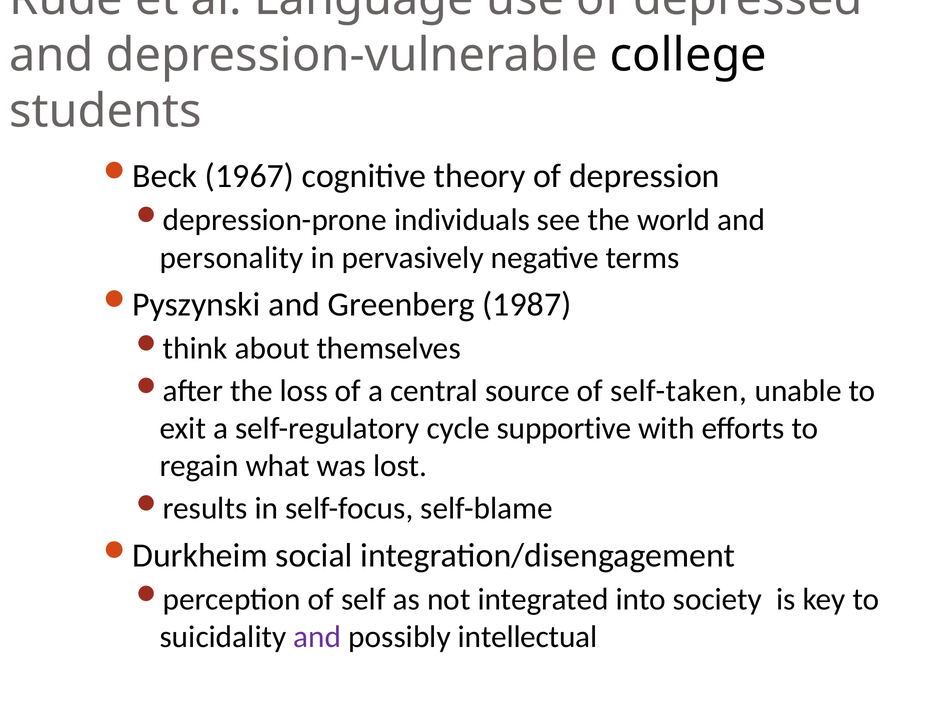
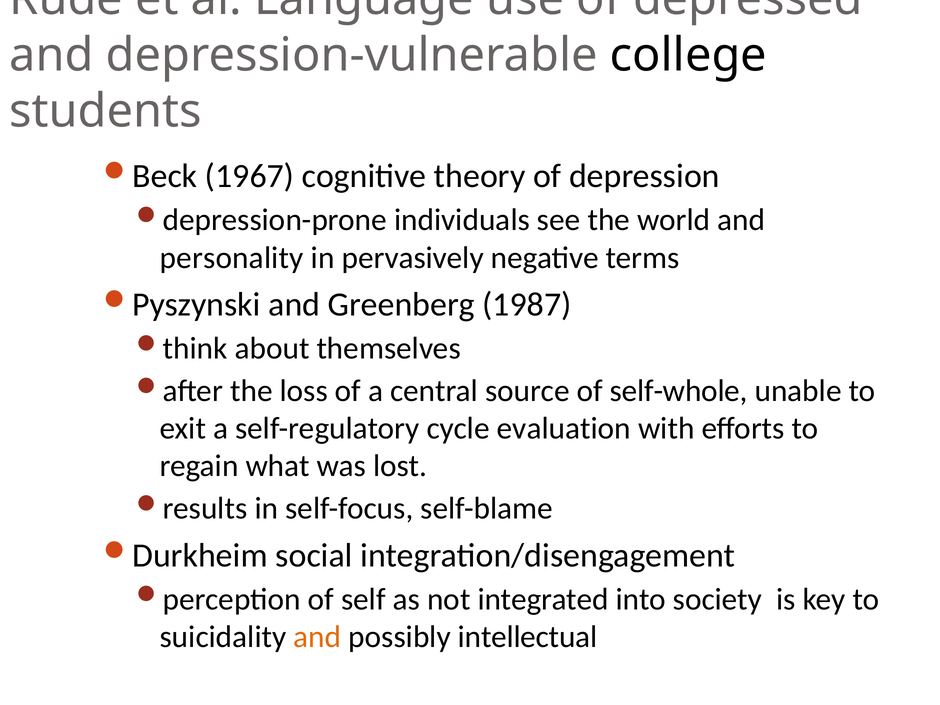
self-taken: self-taken -> self-whole
supportive: supportive -> evaluation
and at (317, 637) colour: purple -> orange
